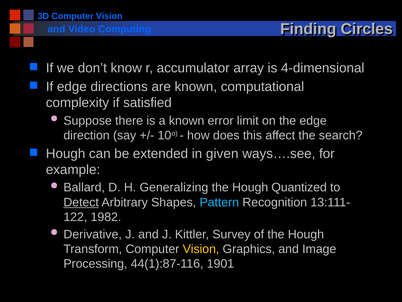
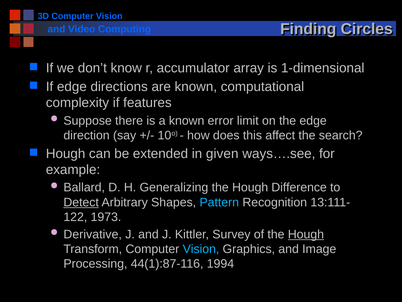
4-dimensional: 4-dimensional -> 1-dimensional
satisfied: satisfied -> features
Quantized: Quantized -> Difference
1982: 1982 -> 1973
Hough at (306, 234) underline: none -> present
Vision at (201, 249) colour: yellow -> light blue
1901: 1901 -> 1994
